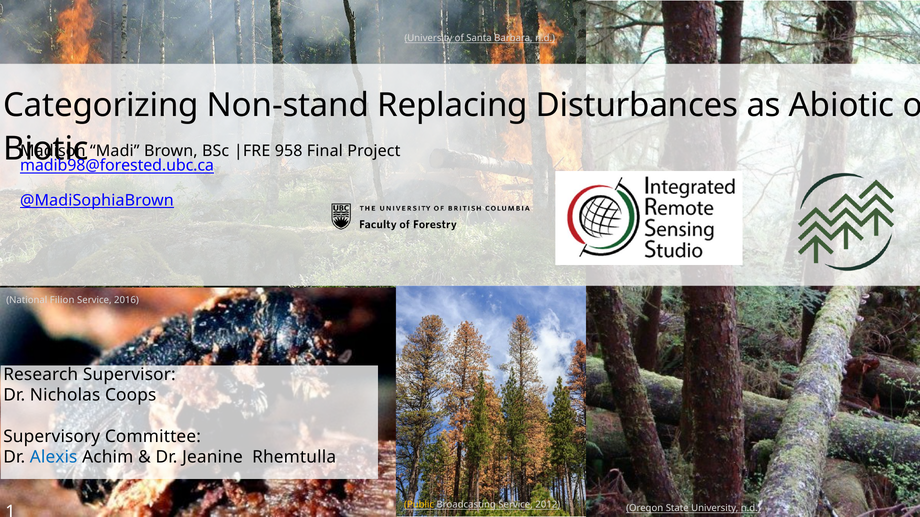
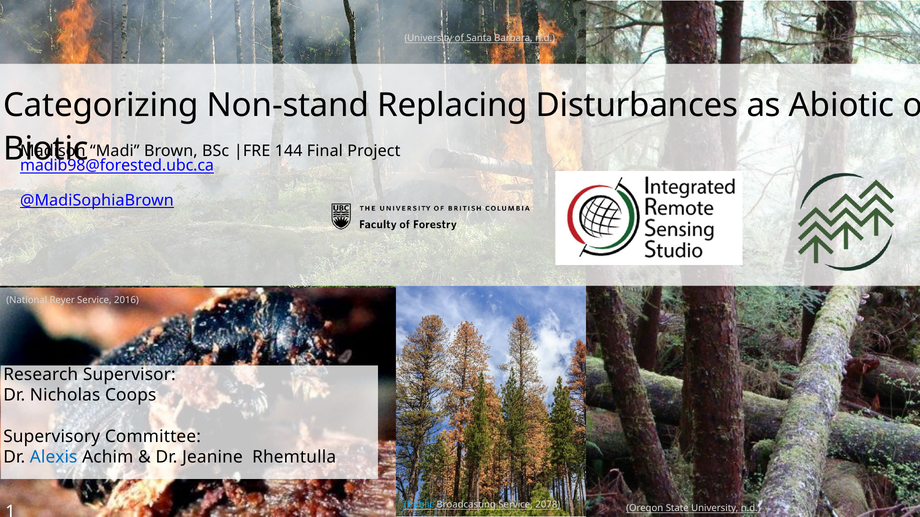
958: 958 -> 144
Filion: Filion -> Reyer
Public colour: yellow -> light blue
2012: 2012 -> 2078
